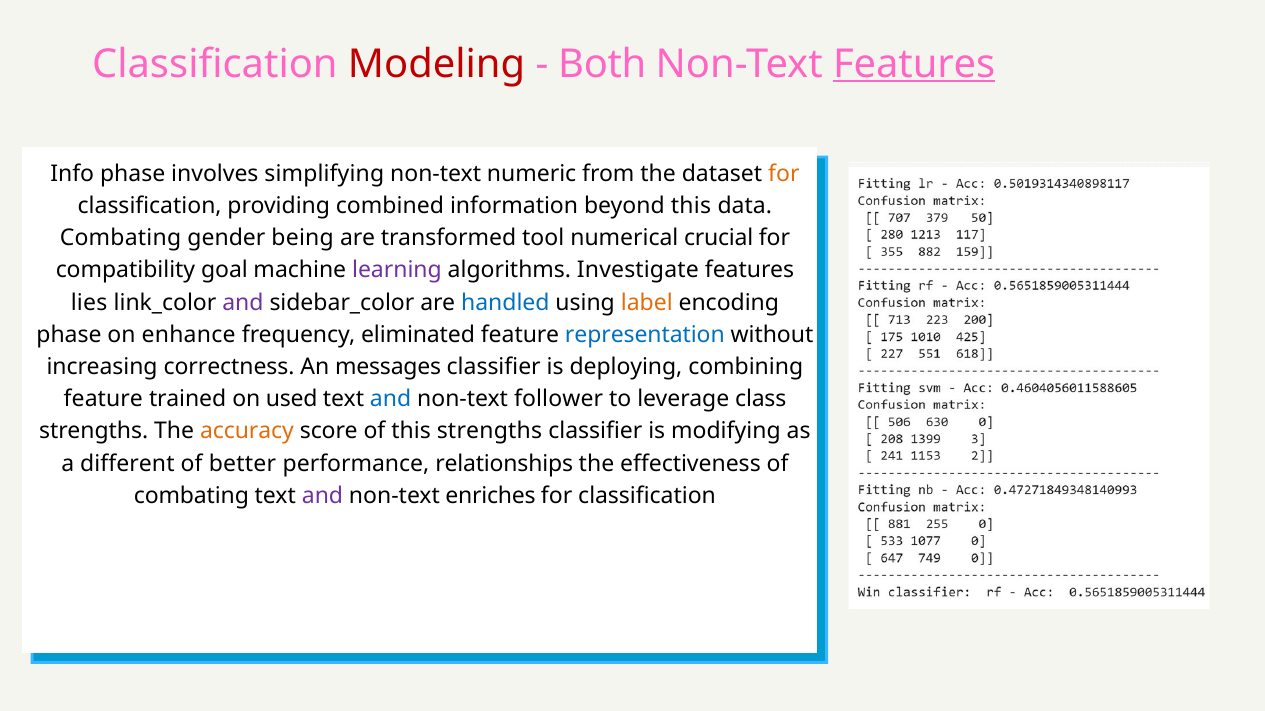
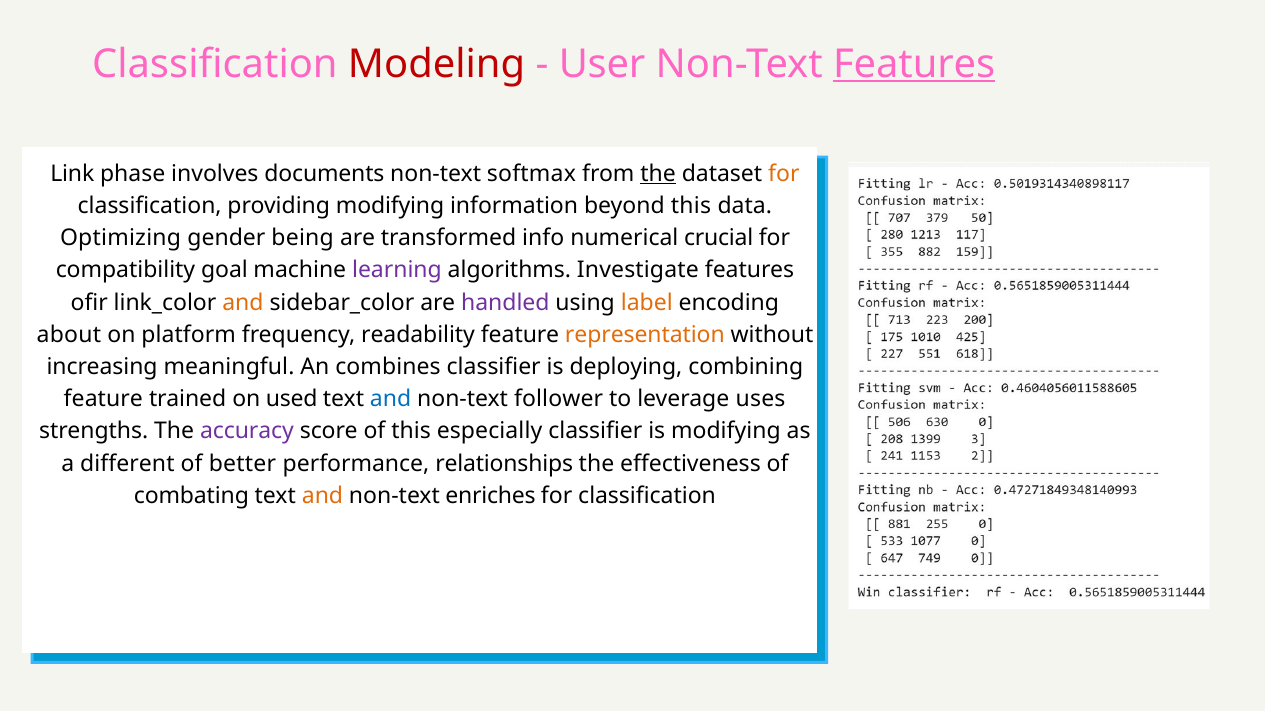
Both: Both -> User
Info: Info -> Link
simplifying: simplifying -> documents
numeric: numeric -> softmax
the at (658, 174) underline: none -> present
providing combined: combined -> modifying
Combating at (121, 238): Combating -> Optimizing
tool: tool -> info
lies: lies -> ofir
and at (243, 303) colour: purple -> orange
handled colour: blue -> purple
phase at (69, 335): phase -> about
enhance: enhance -> platform
eliminated: eliminated -> readability
representation colour: blue -> orange
correctness: correctness -> meaningful
messages: messages -> combines
class: class -> uses
accuracy colour: orange -> purple
this strengths: strengths -> especially
and at (323, 496) colour: purple -> orange
